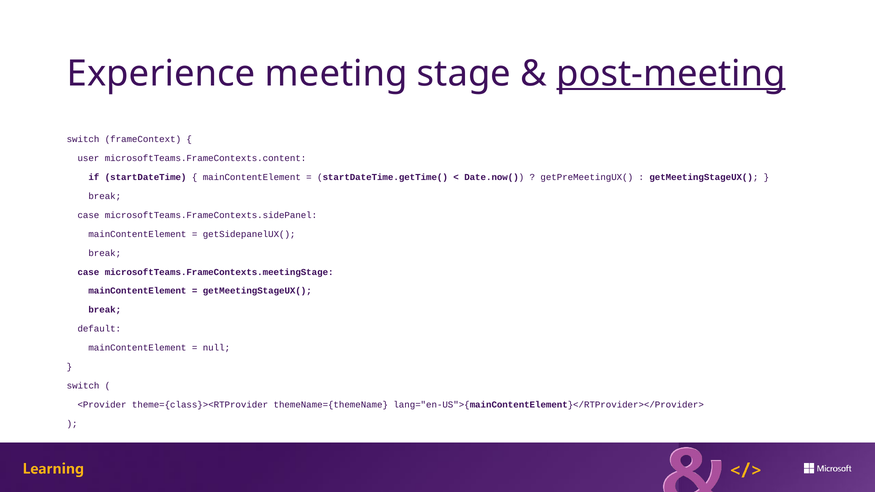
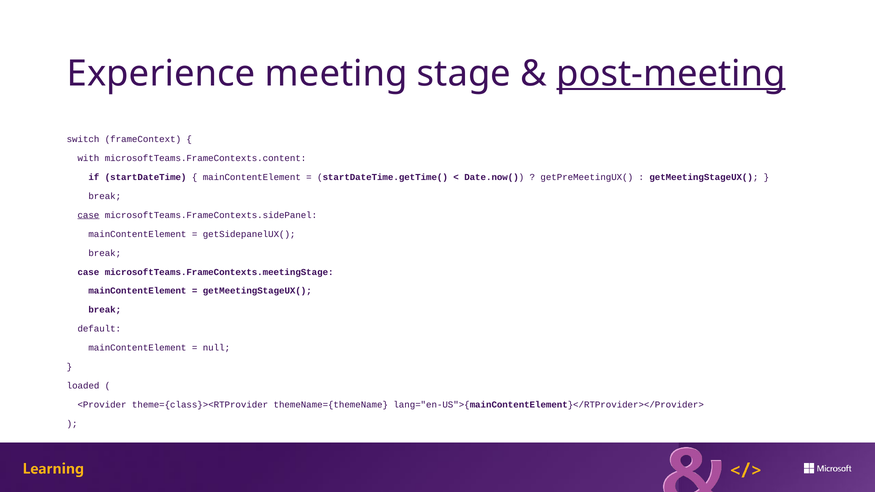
user: user -> with
case at (88, 215) underline: none -> present
switch at (83, 386): switch -> loaded
